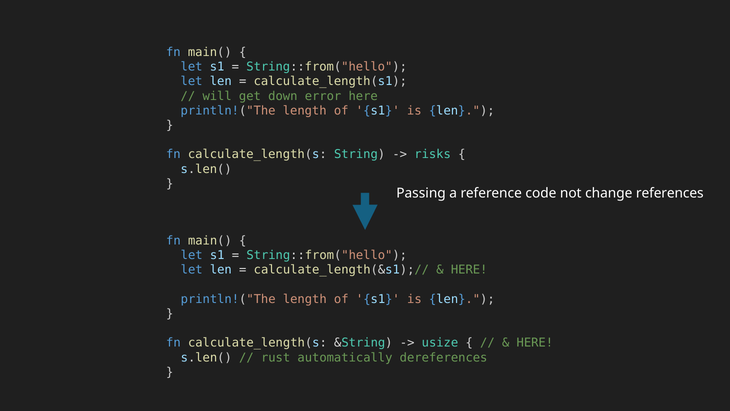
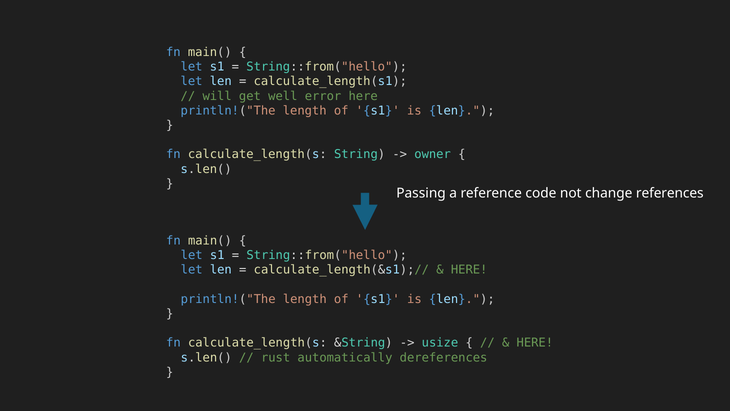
down: down -> well
risks: risks -> owner
